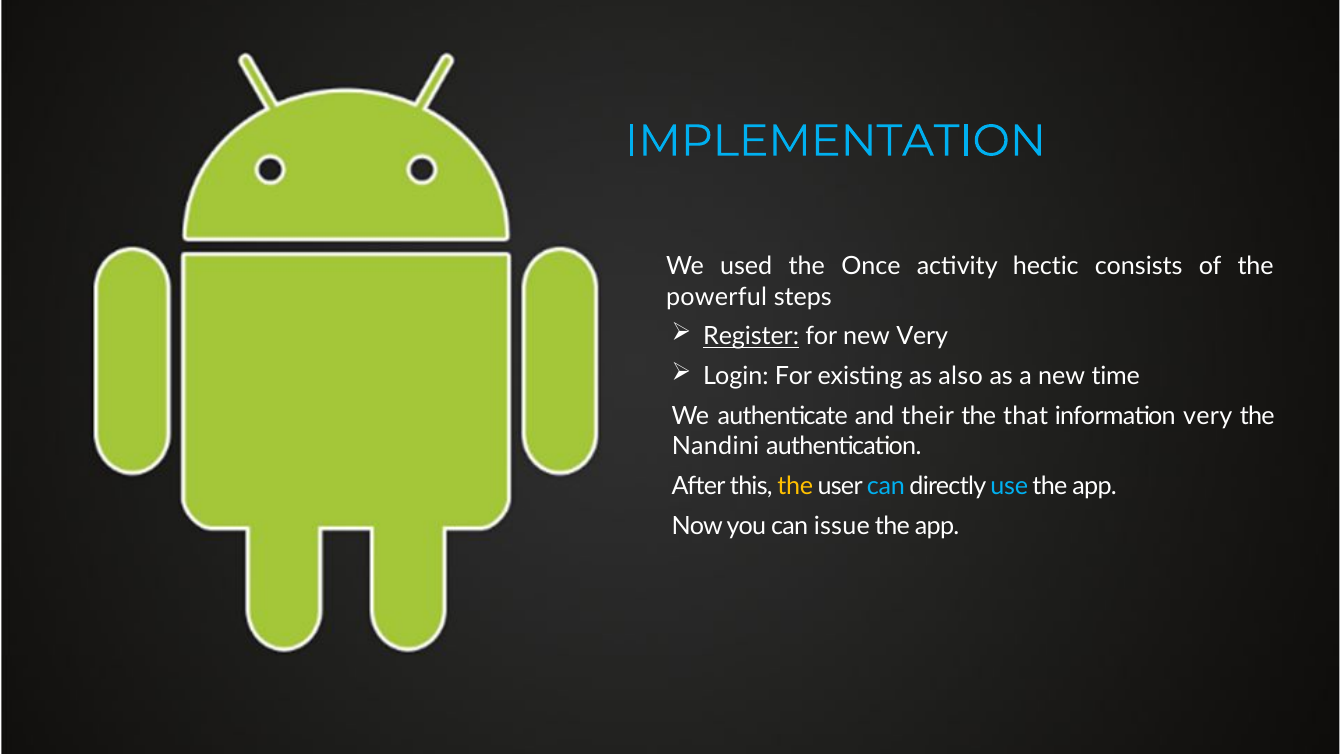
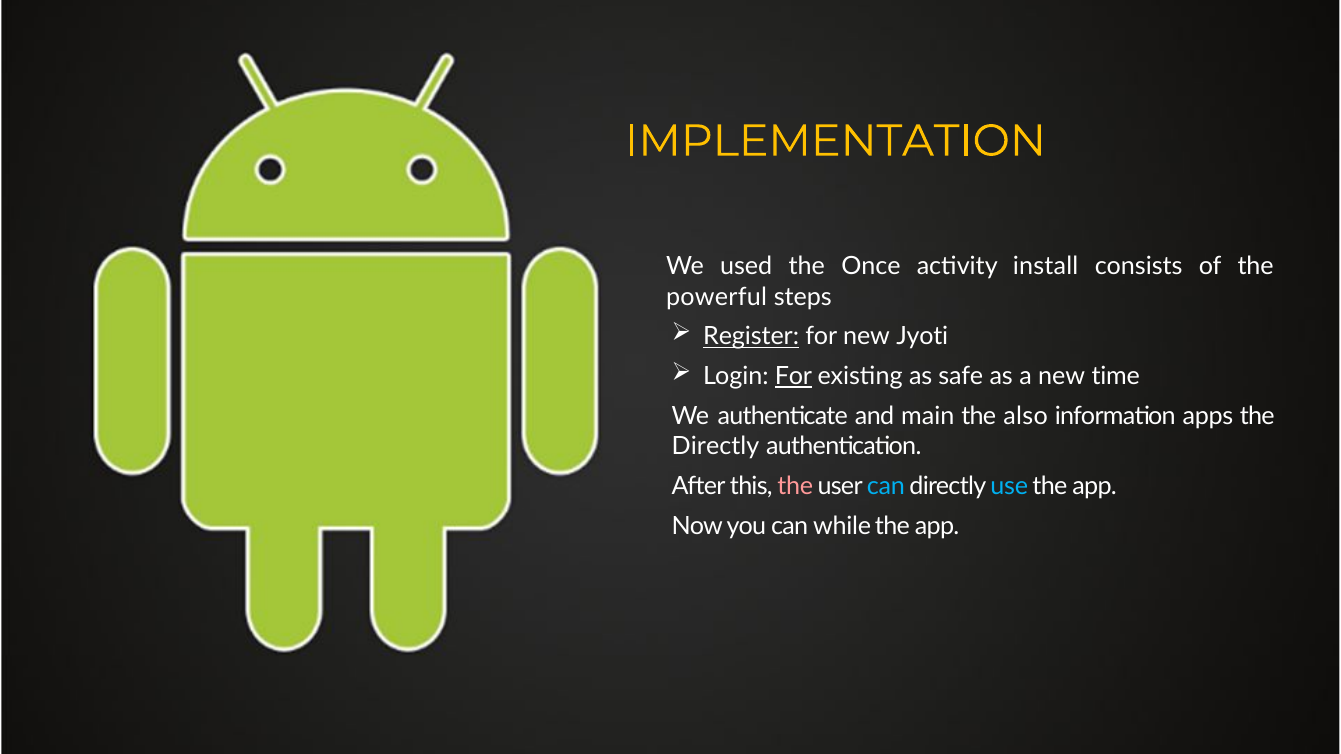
IMPLEMENTATION colour: light blue -> yellow
hectic: hectic -> install
new Very: Very -> Jyoti
For at (793, 377) underline: none -> present
also: also -> safe
their: their -> main
that: that -> also
information very: very -> apps
Nandini at (715, 447): Nandini -> Directly
the at (795, 486) colour: yellow -> pink
issue: issue -> while
